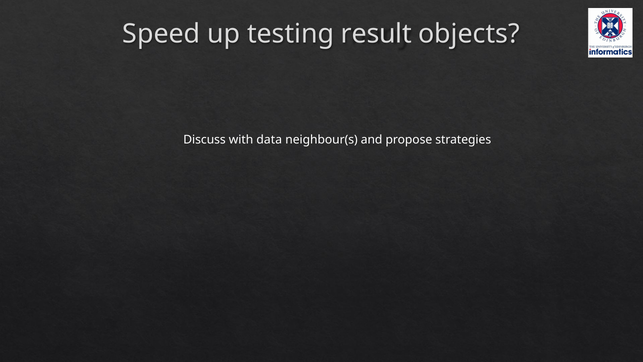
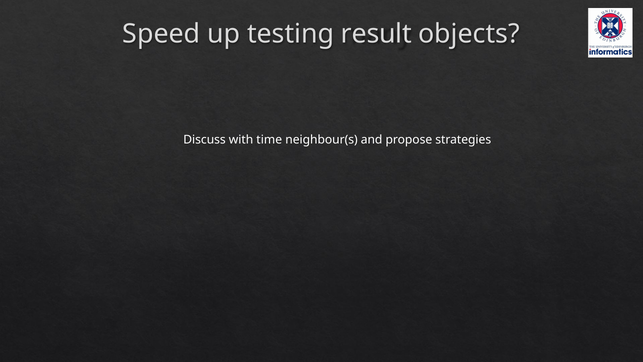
data: data -> time
